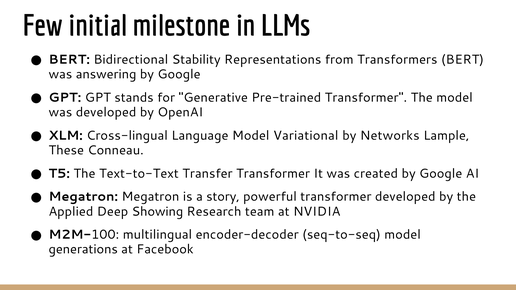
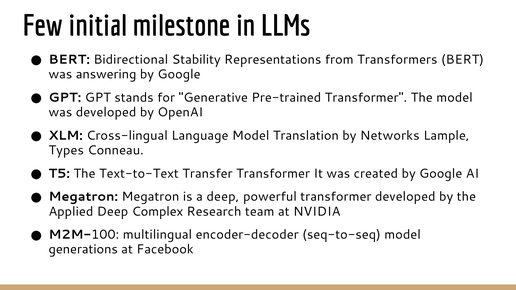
Variational: Variational -> Translation
These: These -> Types
a story: story -> deep
Showing: Showing -> Complex
